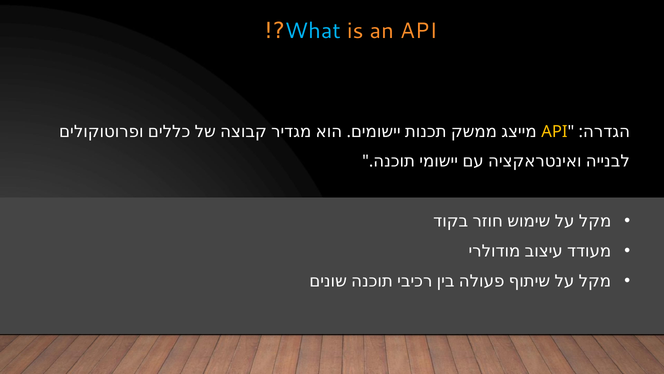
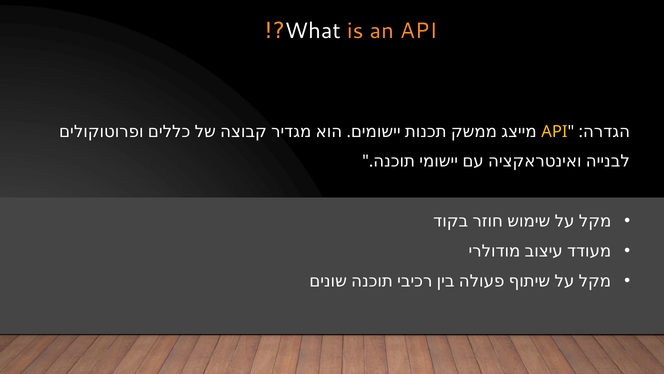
What colour: light blue -> white
